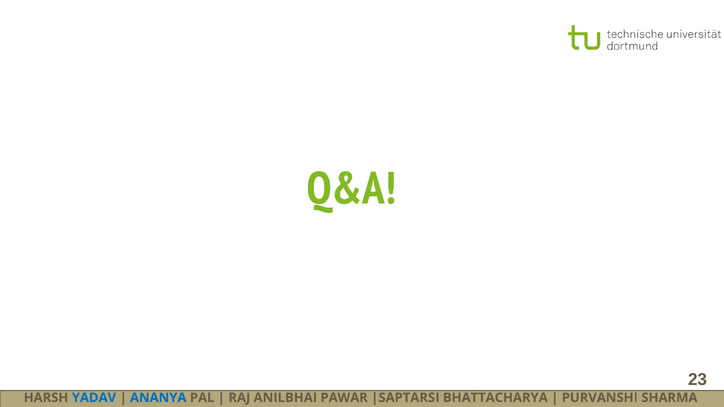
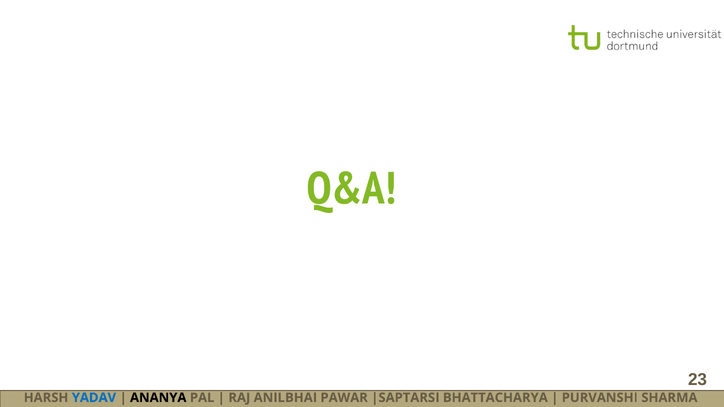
ANANYA colour: blue -> black
